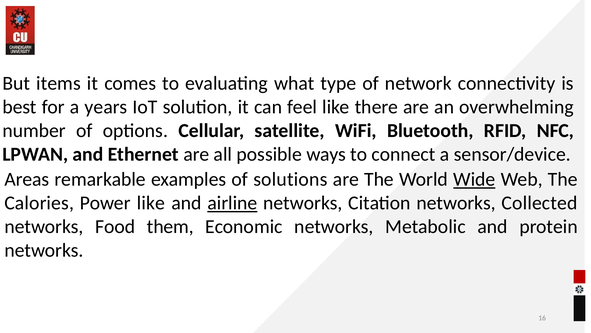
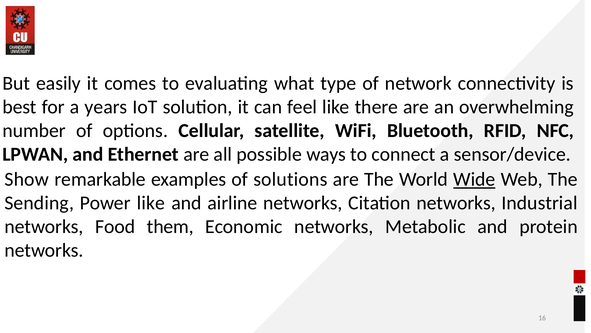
items: items -> easily
Areas: Areas -> Show
Calories: Calories -> Sending
airline underline: present -> none
Collected: Collected -> Industrial
